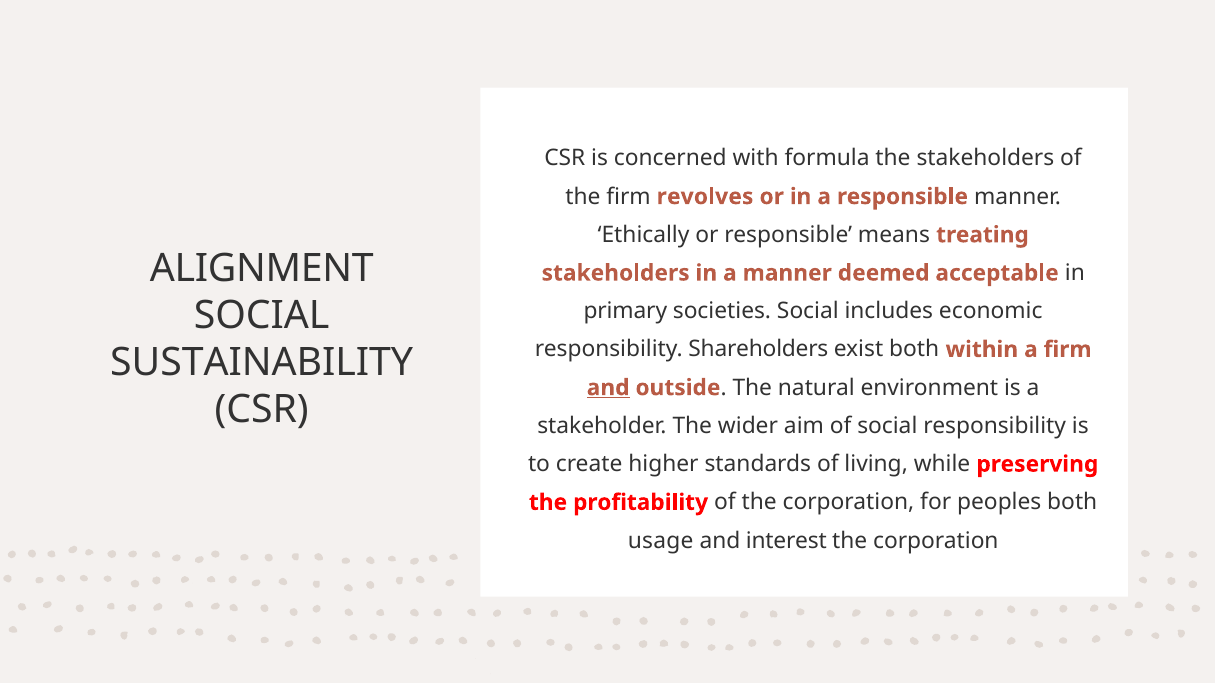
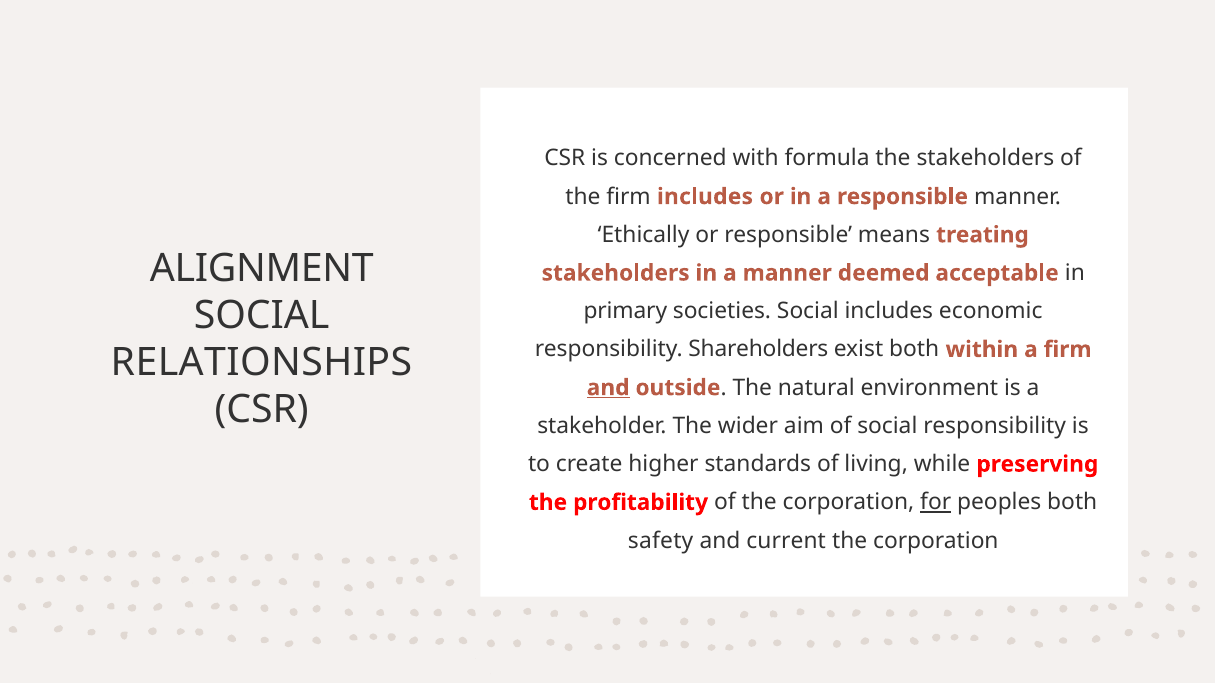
firm revolves: revolves -> includes
SUSTAINABILITY: SUSTAINABILITY -> RELATIONSHIPS
for underline: none -> present
usage: usage -> safety
interest: interest -> current
